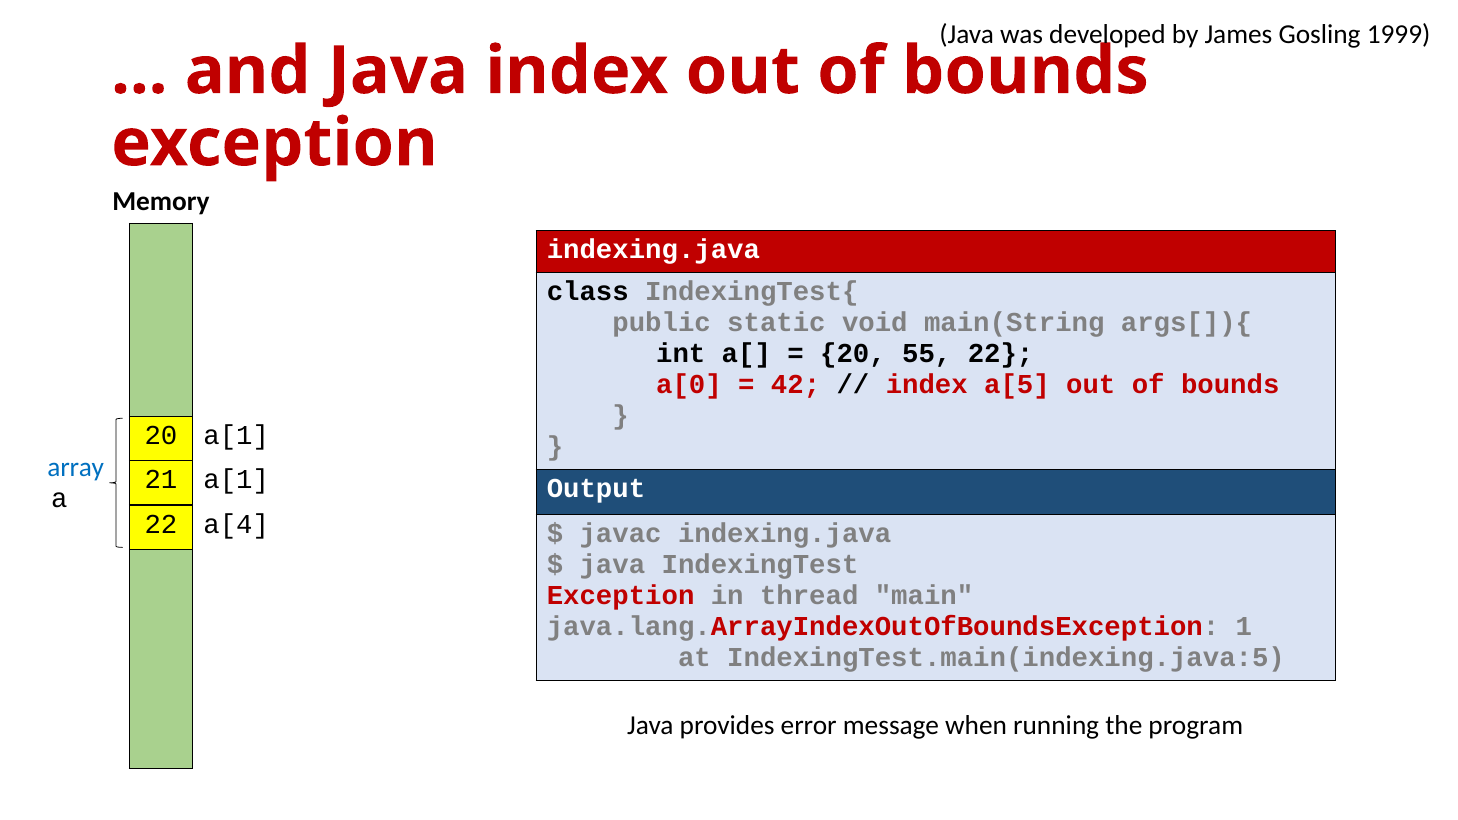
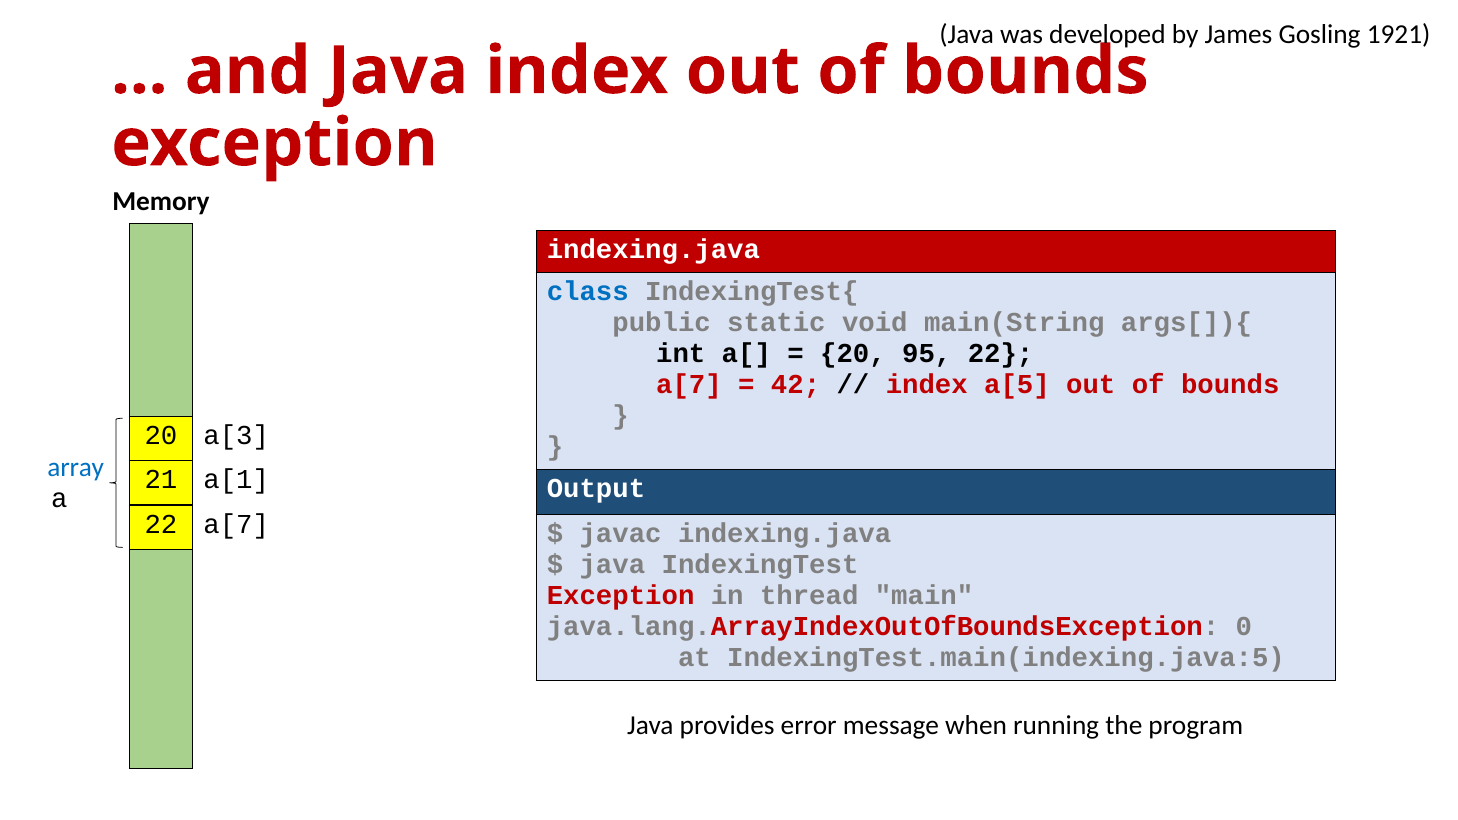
1999: 1999 -> 1921
class colour: black -> blue
55: 55 -> 95
a[0 at (689, 385): a[0 -> a[7
20 a[1: a[1 -> a[3
a[4 at (236, 524): a[4 -> a[7
1: 1 -> 0
